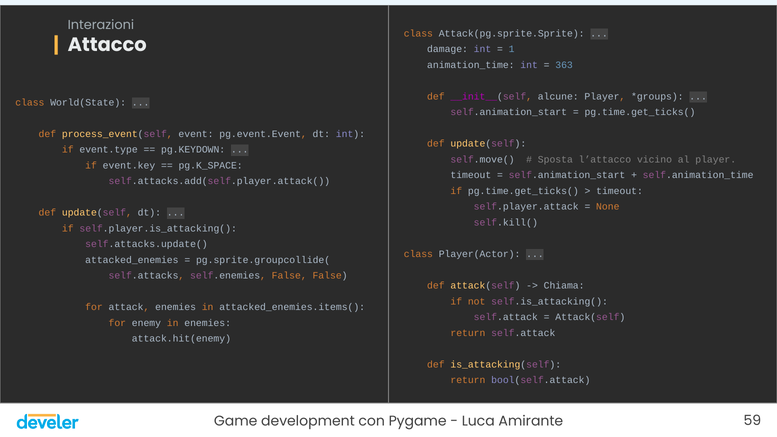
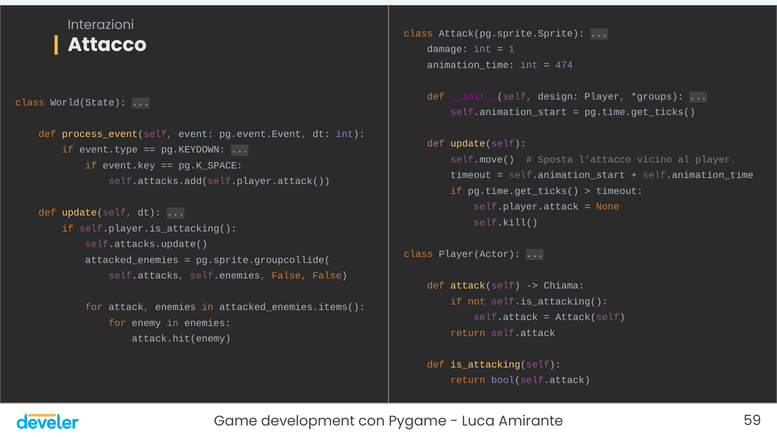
363: 363 -> 474
alcune: alcune -> design
